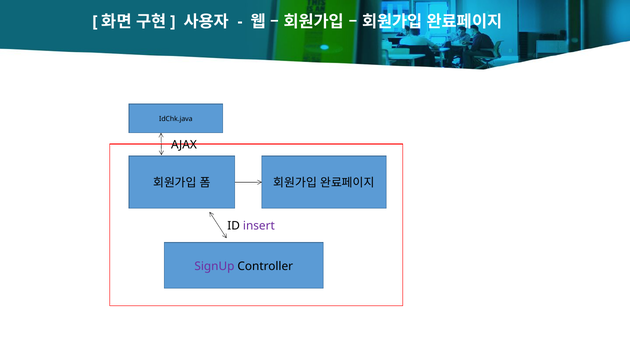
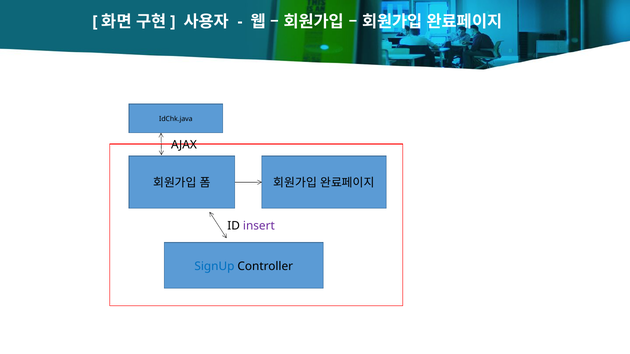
SignUp colour: purple -> blue
